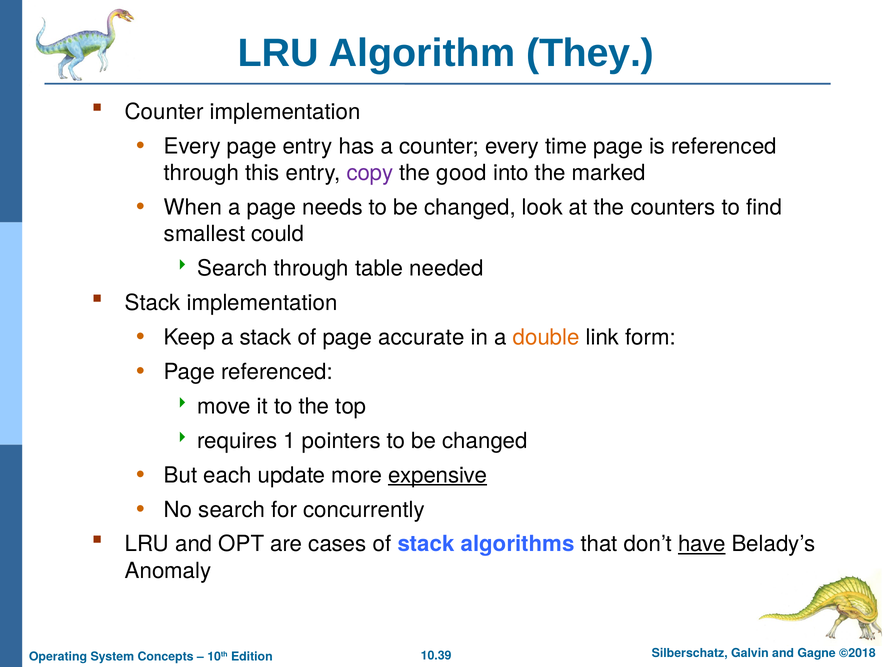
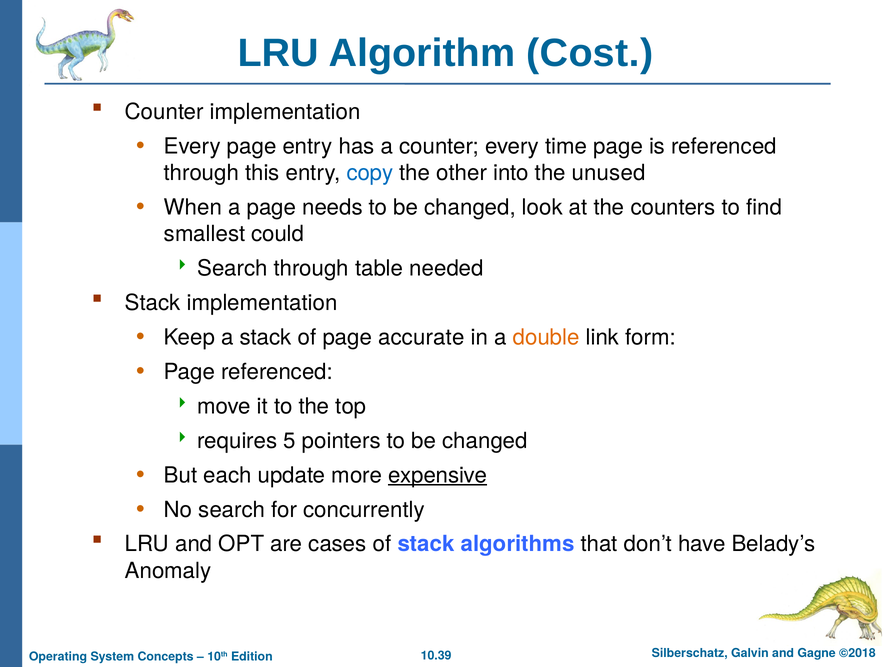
They: They -> Cost
copy colour: purple -> blue
good: good -> other
marked: marked -> unused
1: 1 -> 5
have underline: present -> none
